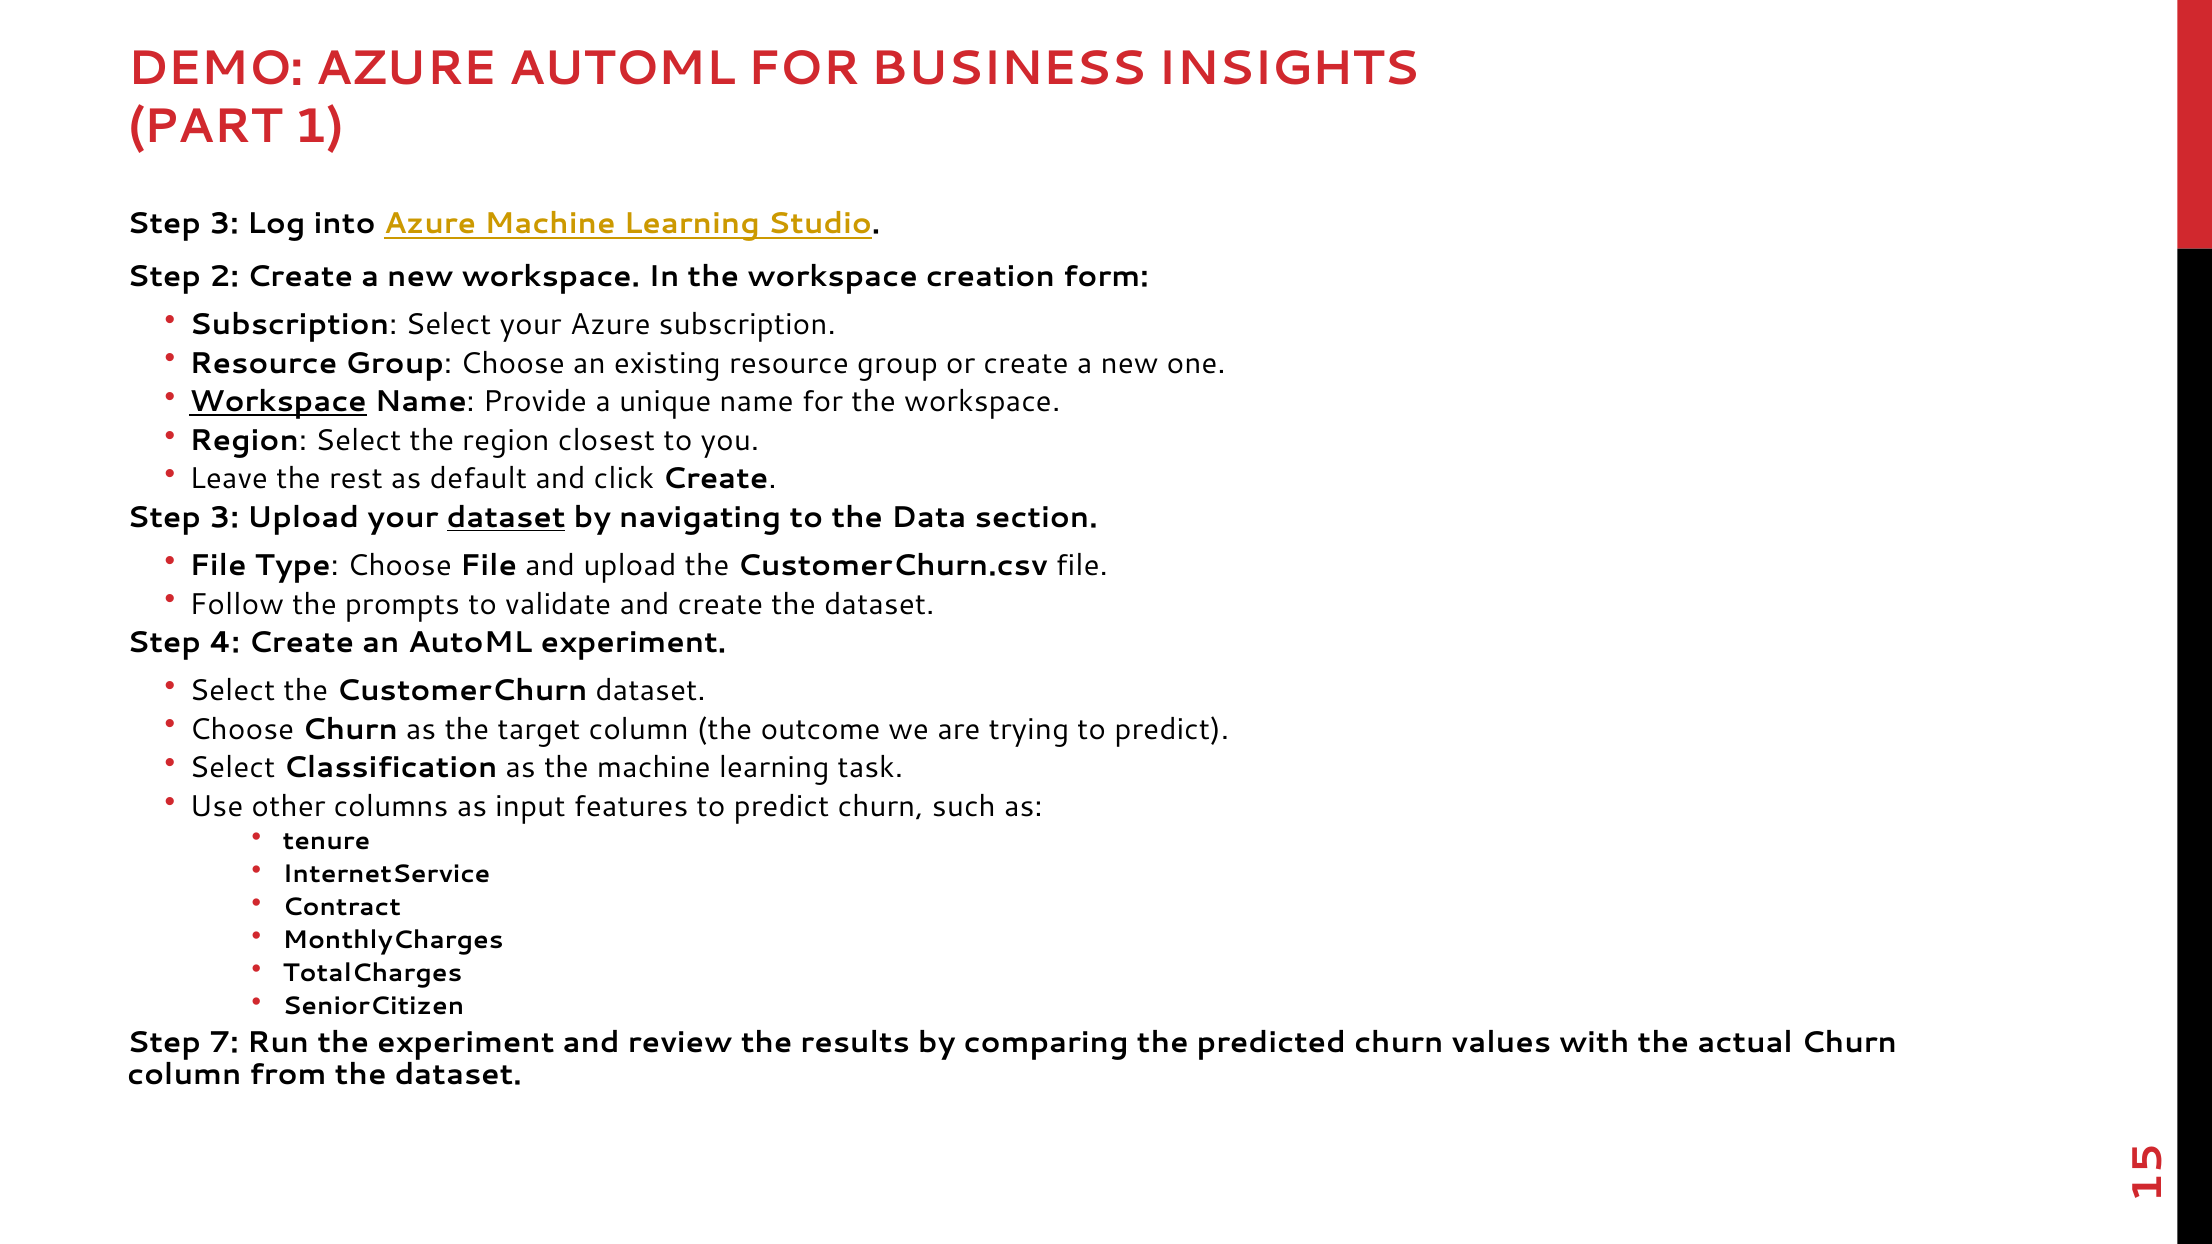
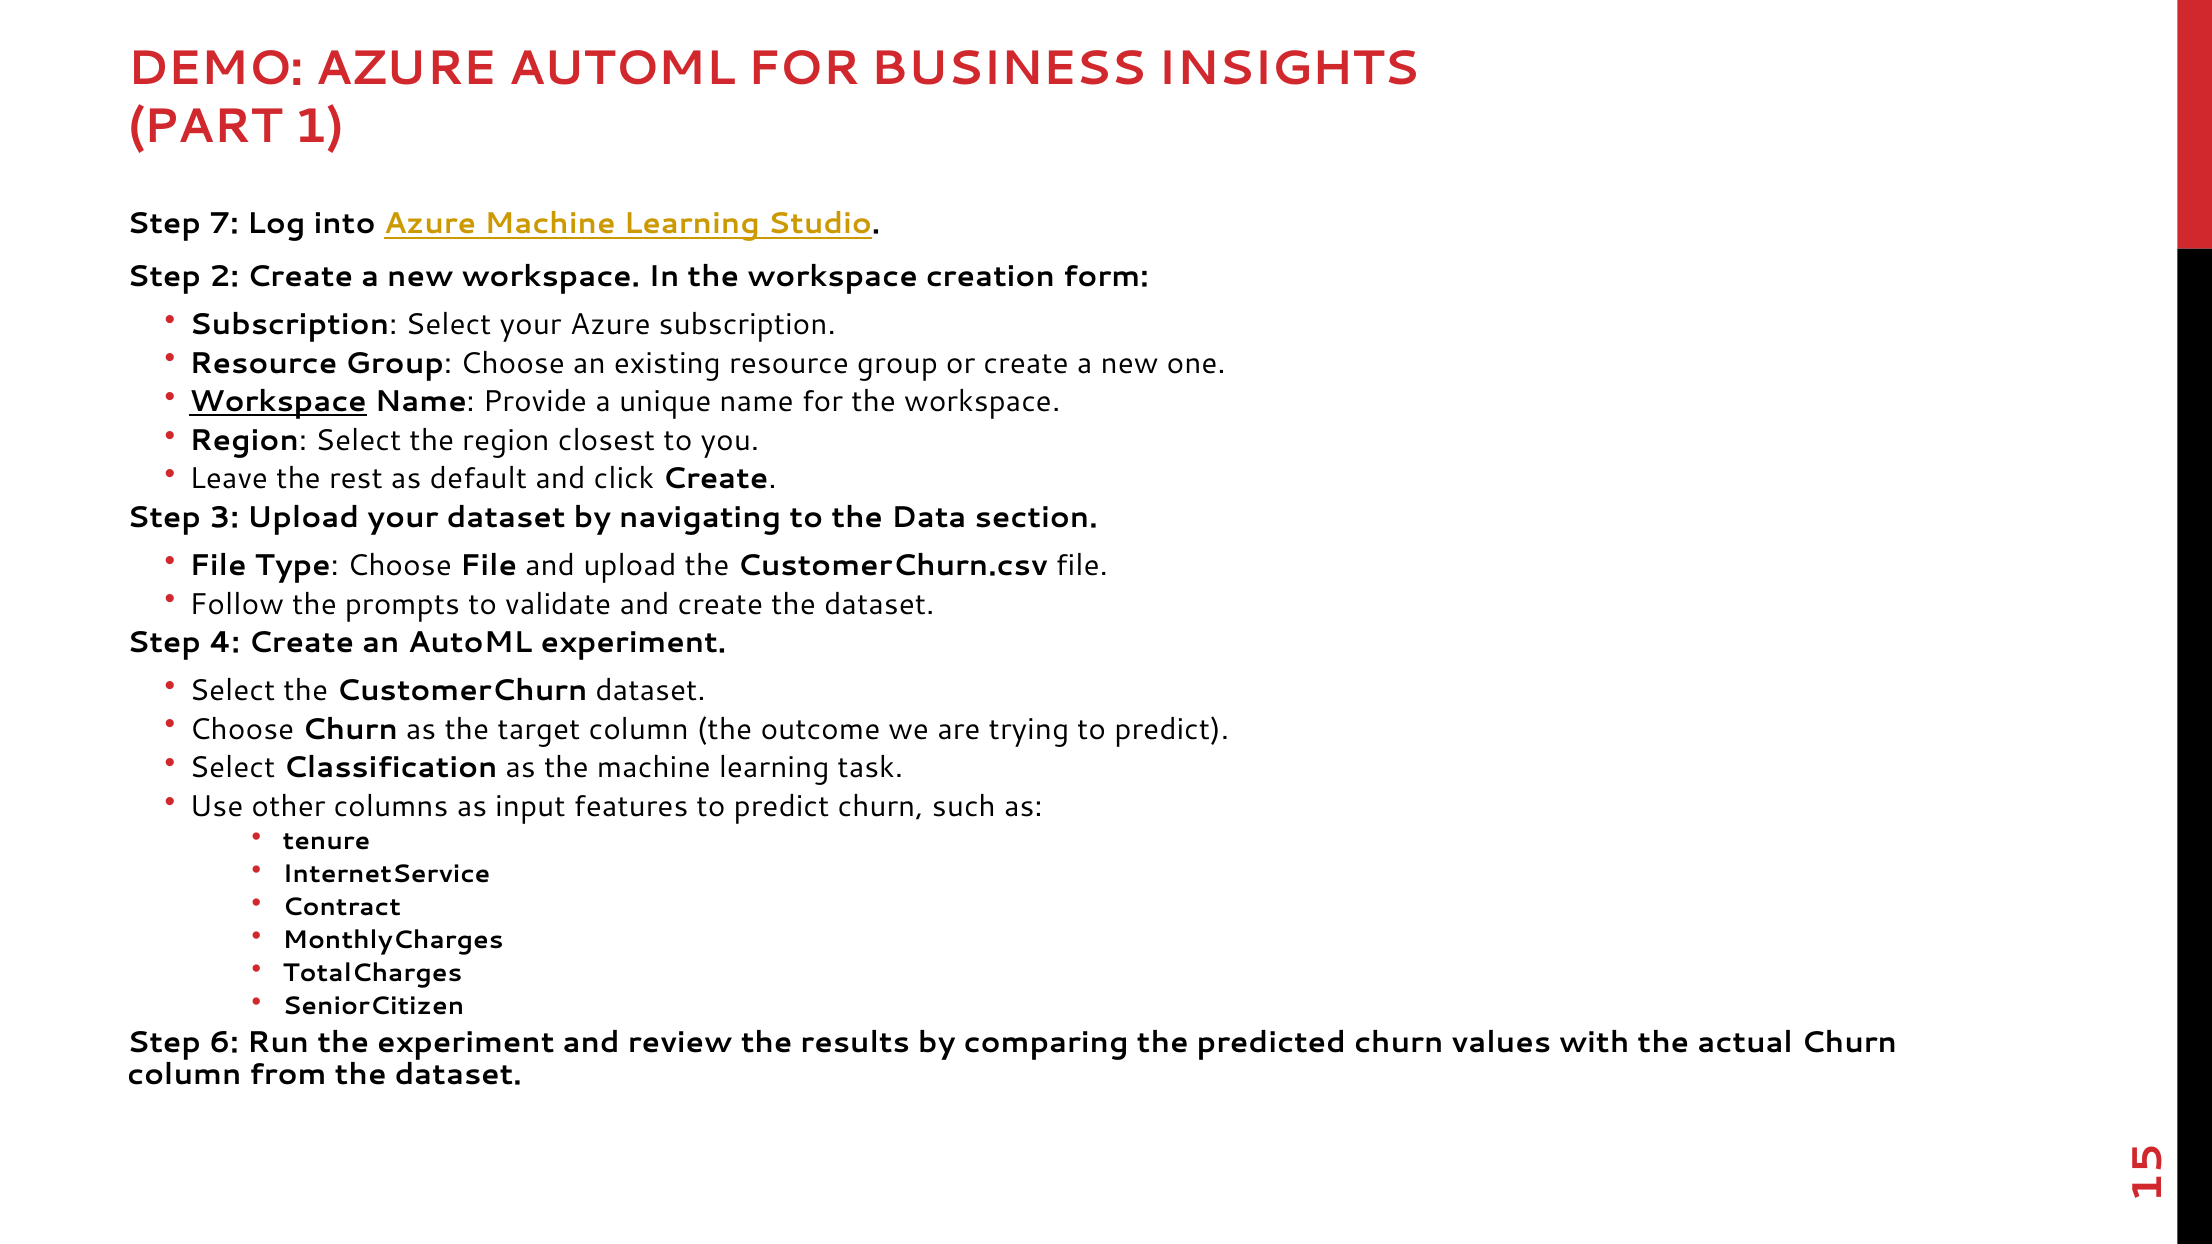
3 at (224, 223): 3 -> 7
dataset at (506, 518) underline: present -> none
7: 7 -> 6
